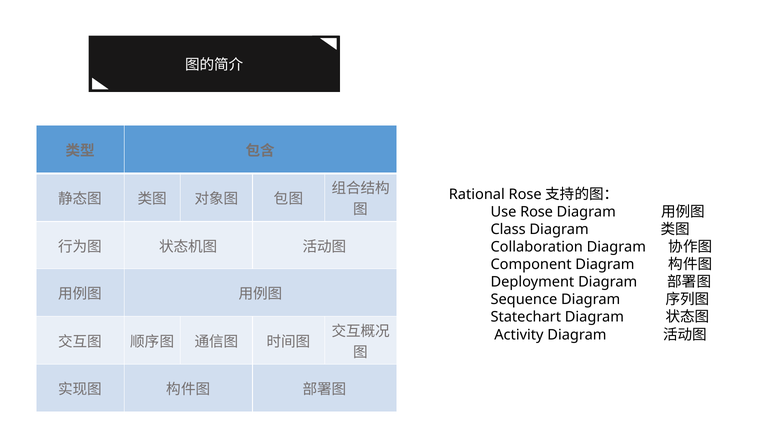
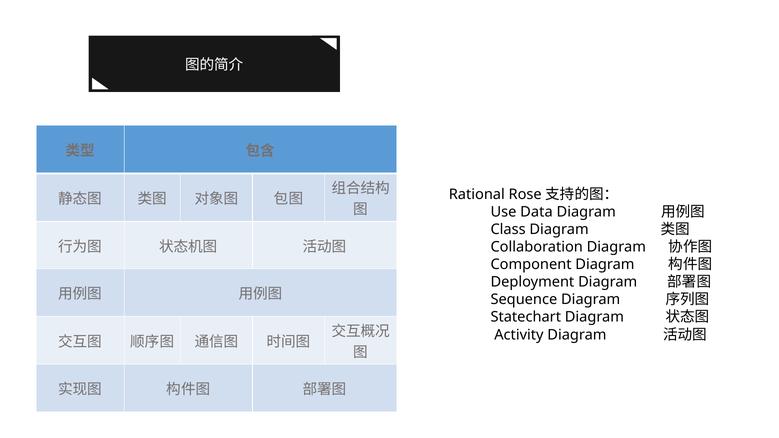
Rose: Rose -> Data
